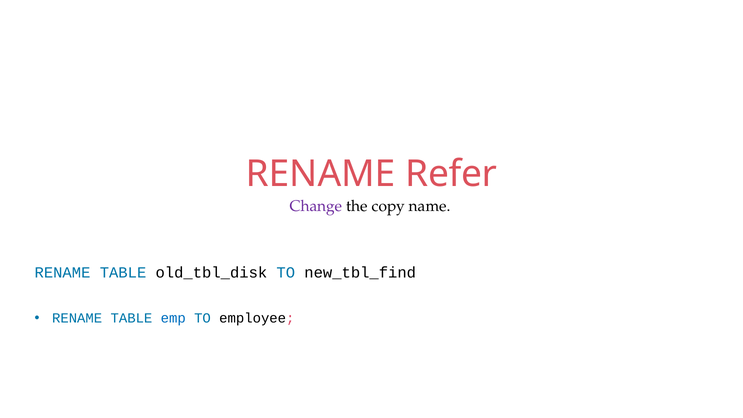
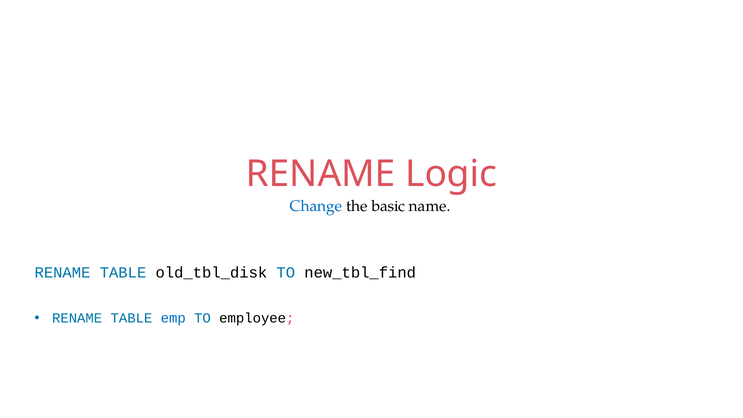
Refer: Refer -> Logic
Change colour: purple -> blue
copy: copy -> basic
